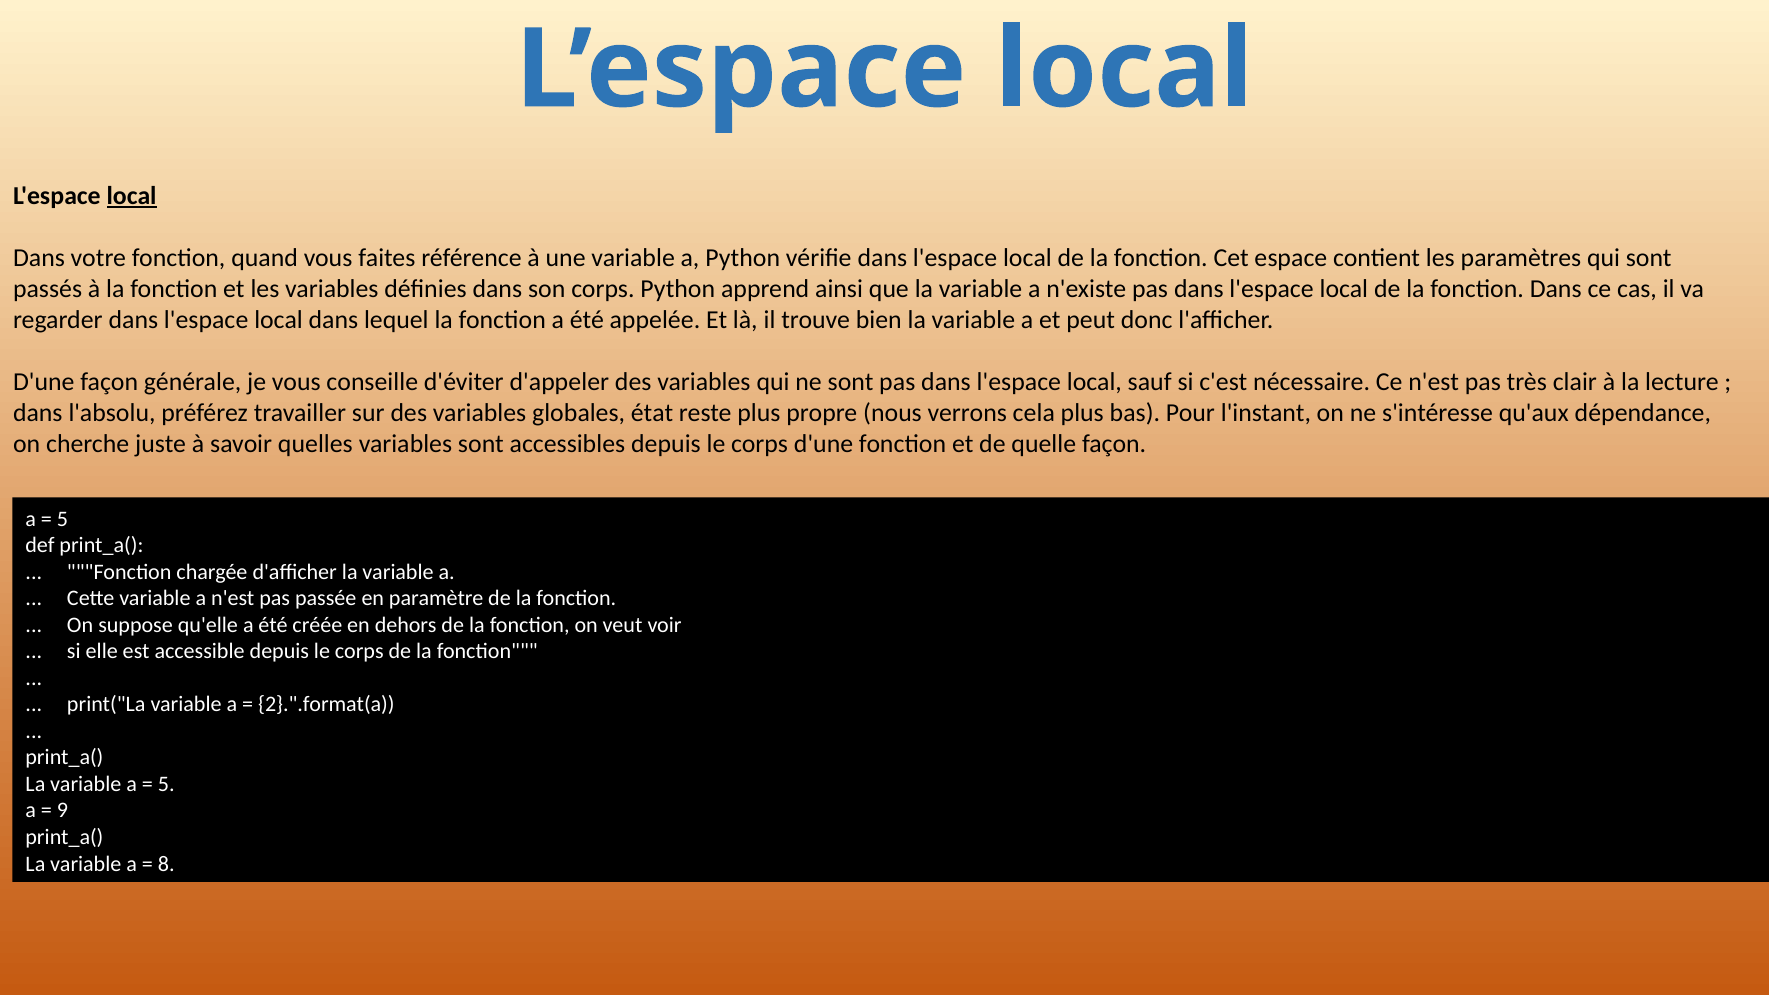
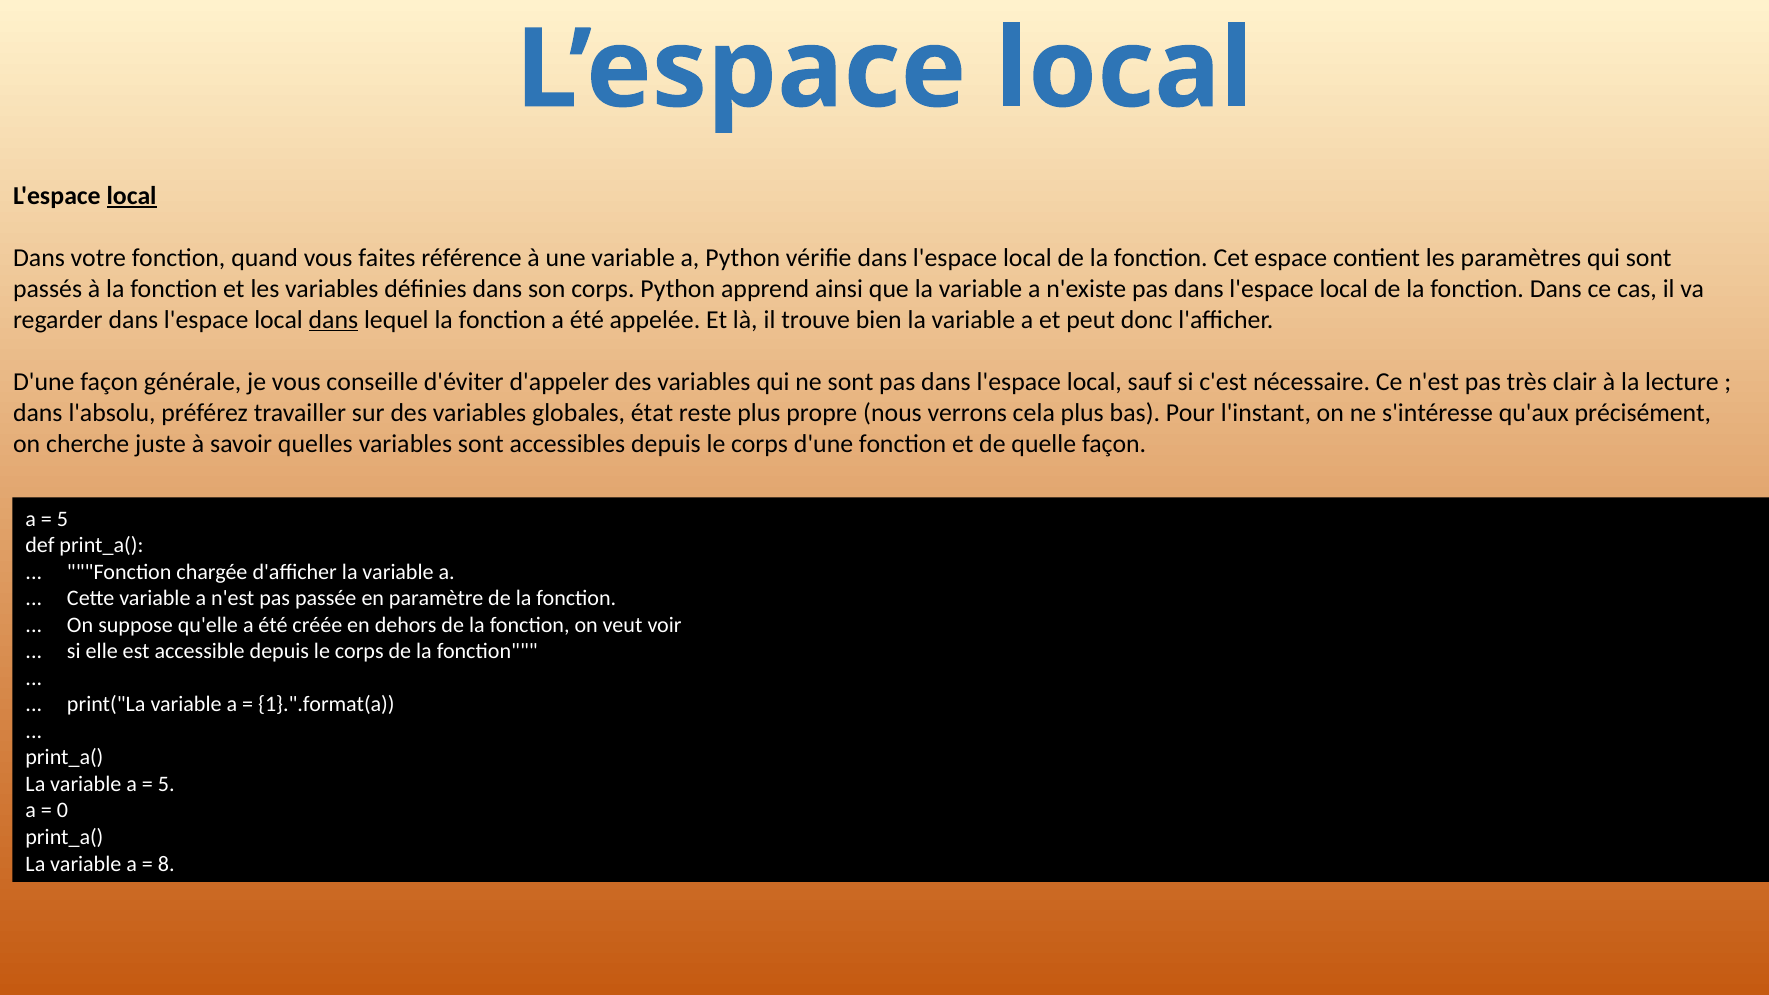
dans at (333, 320) underline: none -> present
dépendance: dépendance -> précisément
2}.".format(a: 2}.".format(a -> 1}.".format(a
9: 9 -> 0
